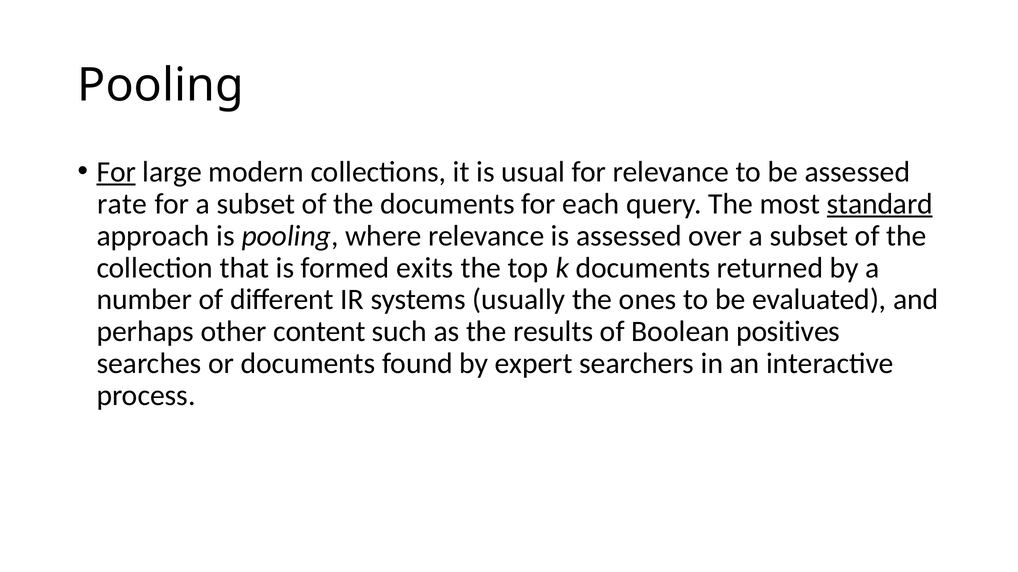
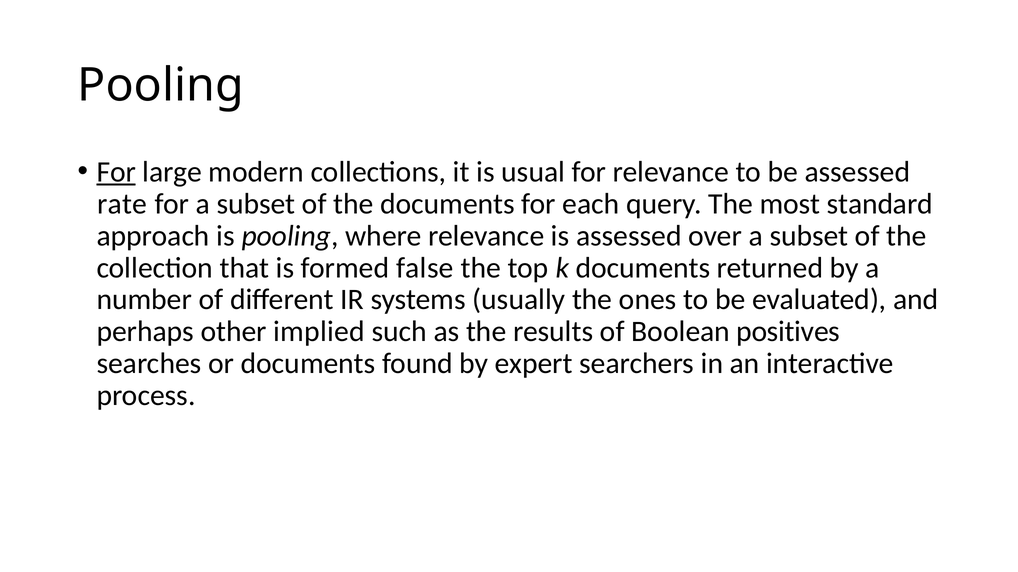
standard underline: present -> none
exits: exits -> false
content: content -> implied
